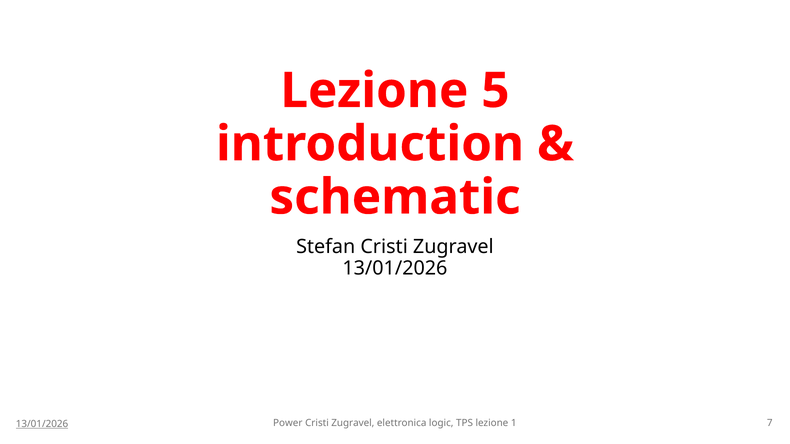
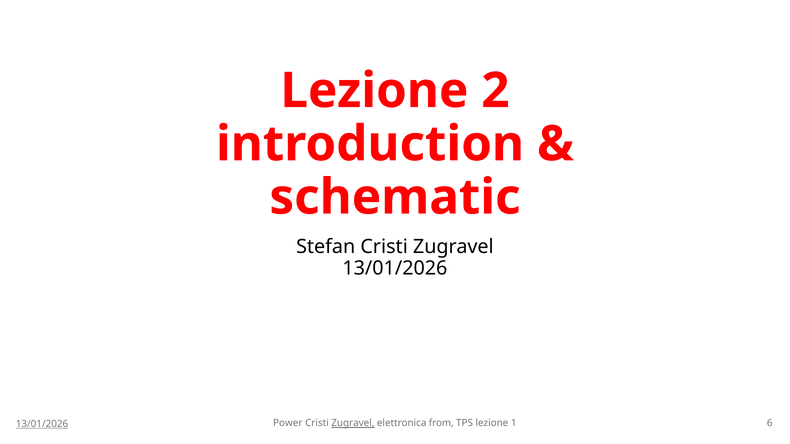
5: 5 -> 2
Zugravel at (353, 424) underline: none -> present
logic: logic -> from
7: 7 -> 6
